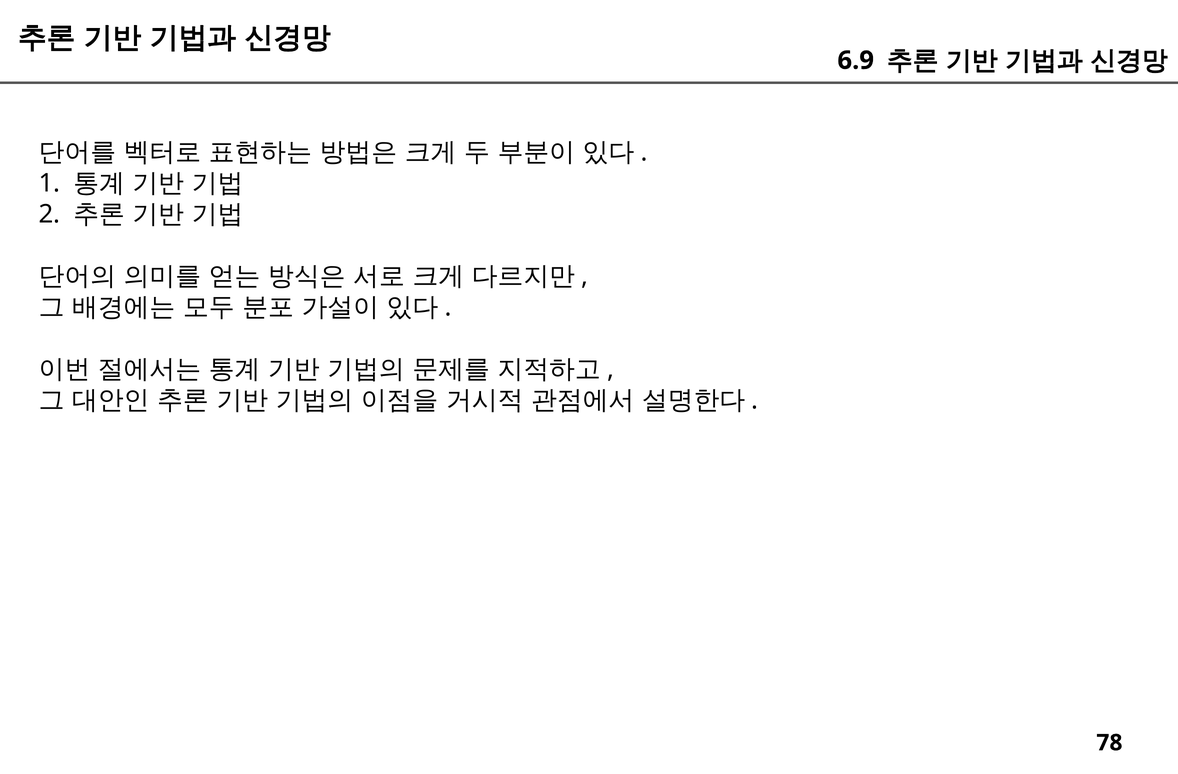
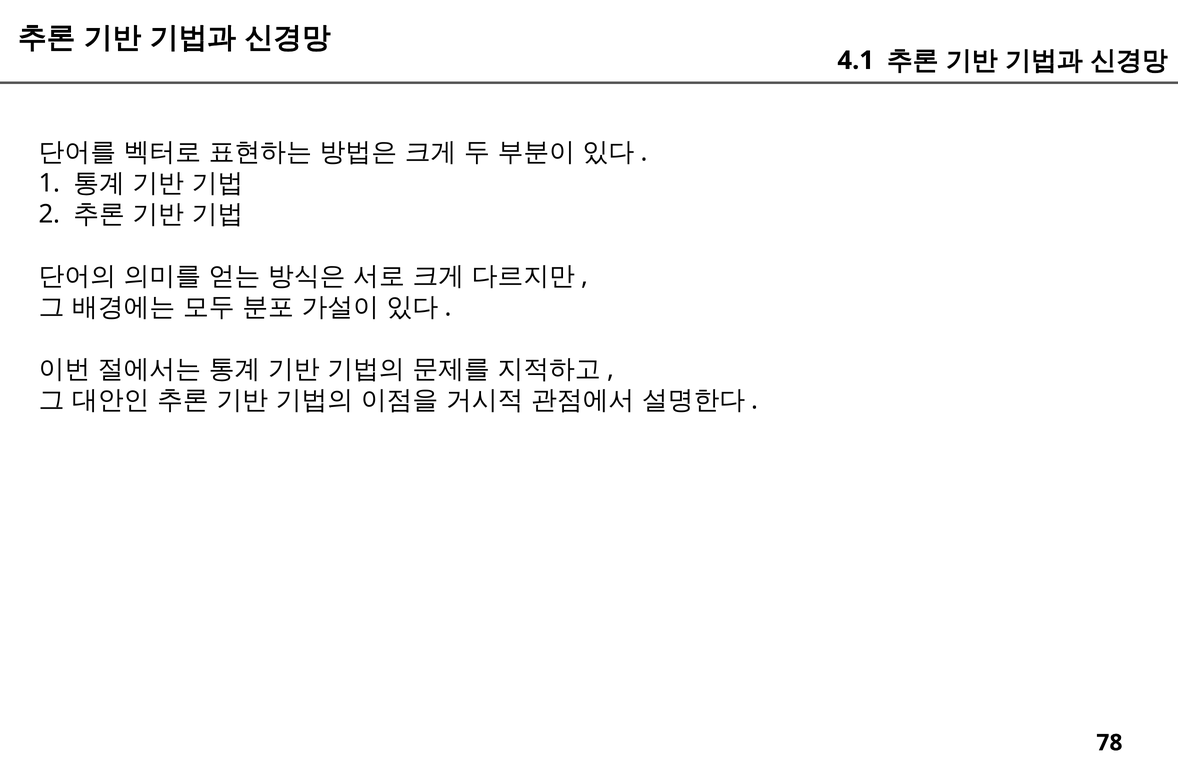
6.9: 6.9 -> 4.1
